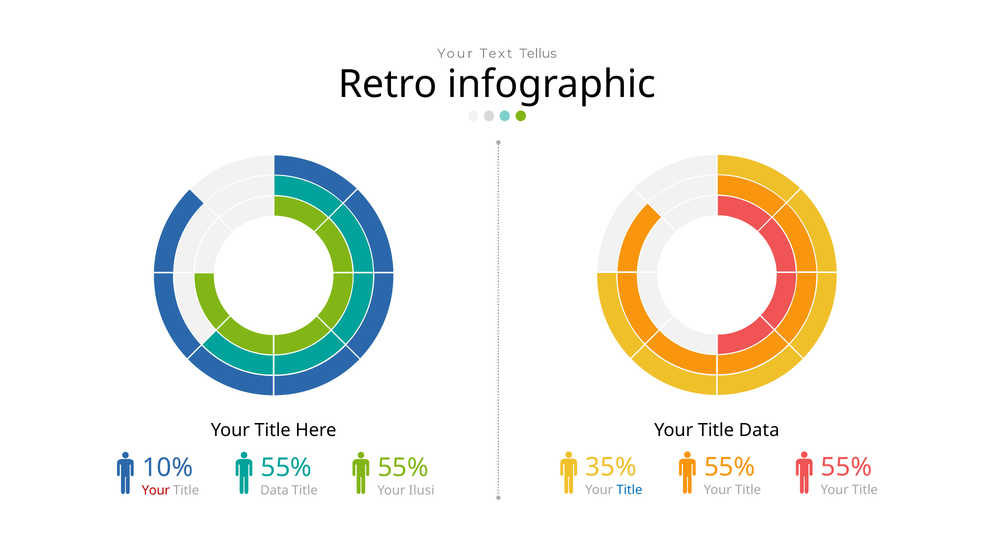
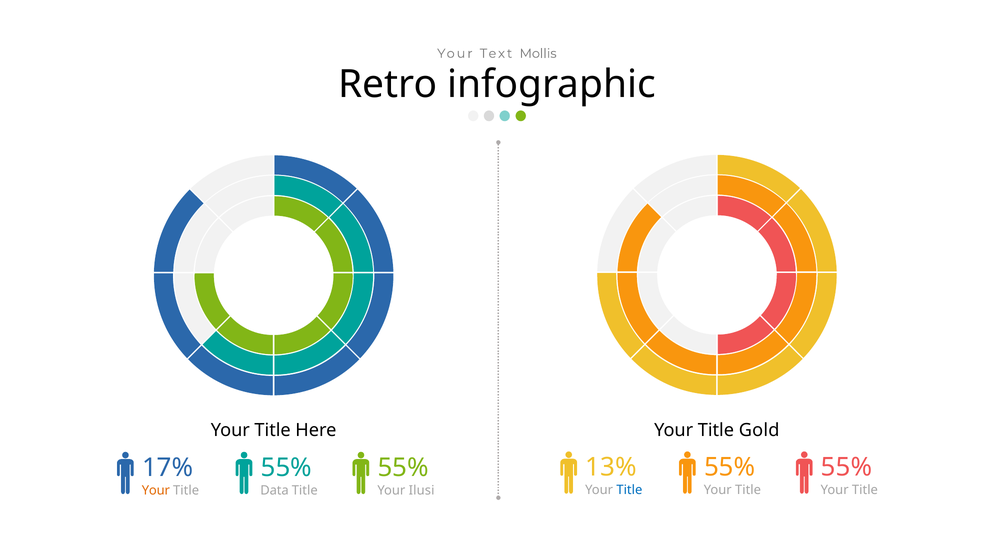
Tellus: Tellus -> Mollis
Data at (759, 430): Data -> Gold
35%: 35% -> 13%
10%: 10% -> 17%
Your at (156, 490) colour: red -> orange
